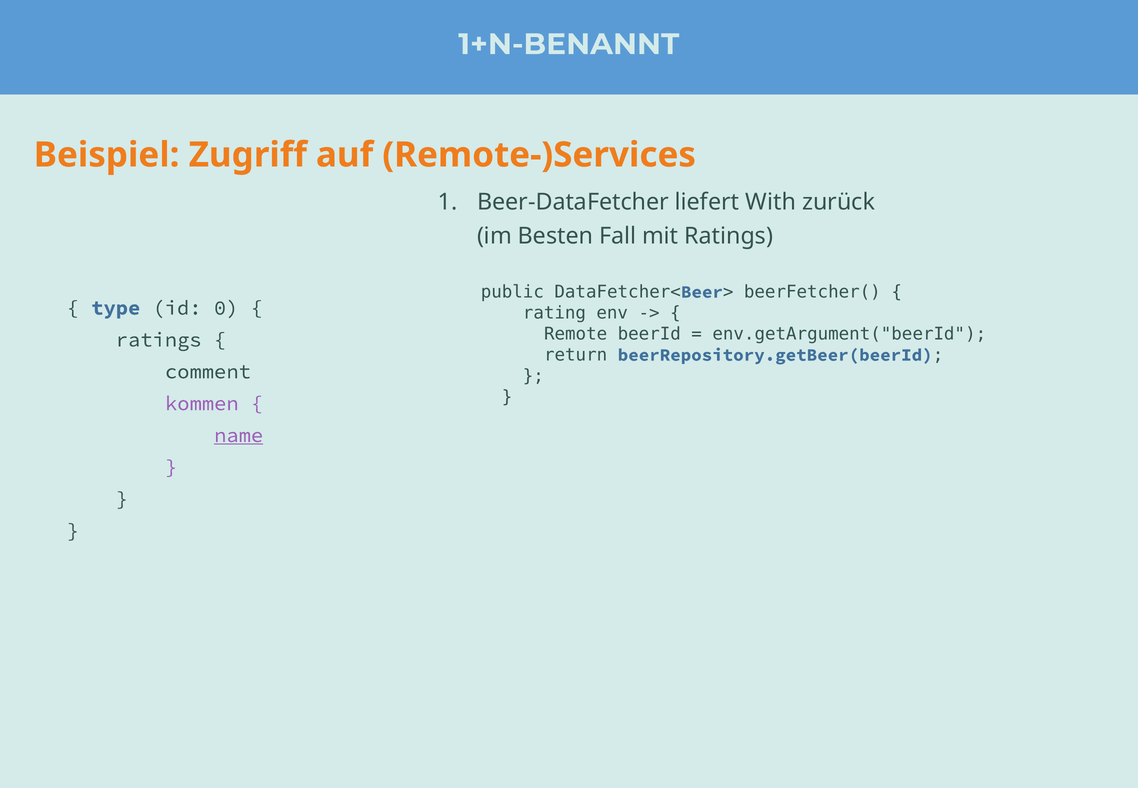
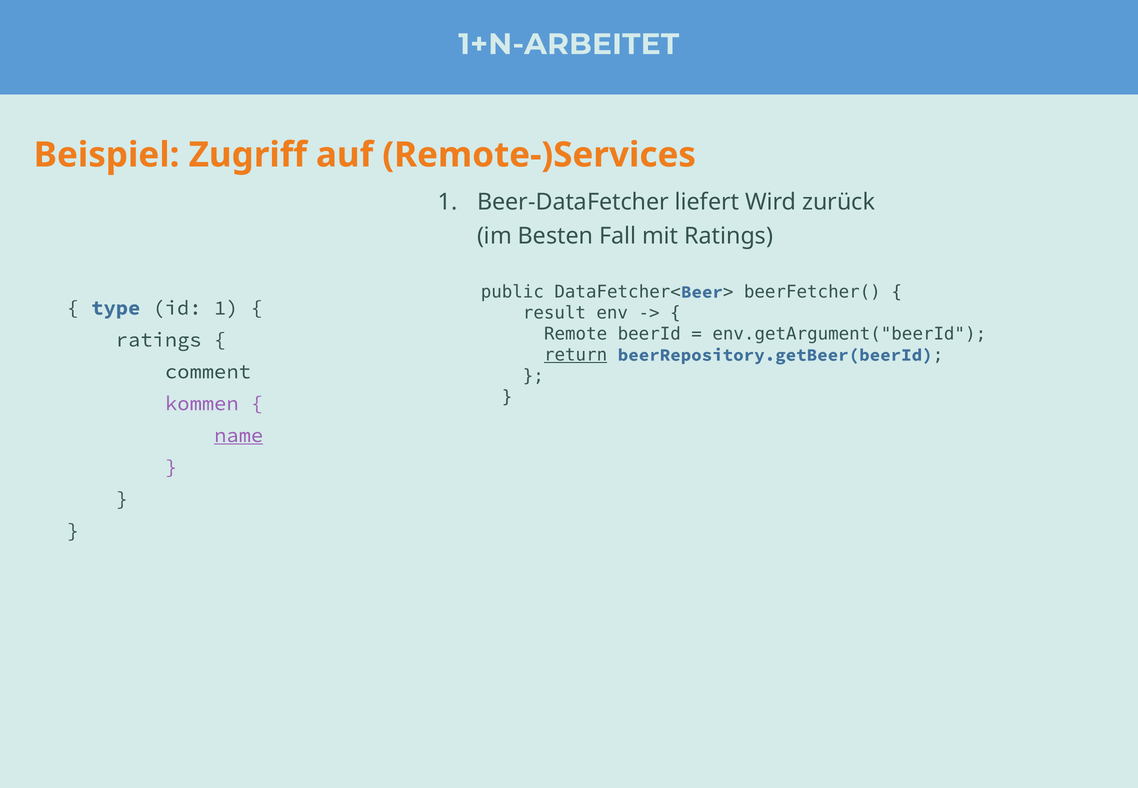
1+N-BENANNT: 1+N-BENANNT -> 1+N-ARBEITET
With: With -> Wird
id 0: 0 -> 1
rating: rating -> result
return underline: none -> present
